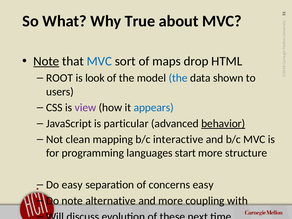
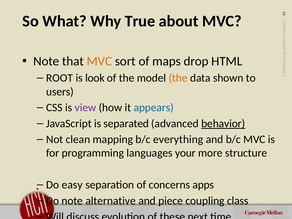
Note at (46, 61) underline: present -> none
MVC at (99, 61) colour: blue -> orange
the at (178, 78) colour: blue -> orange
particular: particular -> separated
interactive: interactive -> everything
start: start -> your
concerns easy: easy -> apps
and more: more -> piece
with: with -> class
